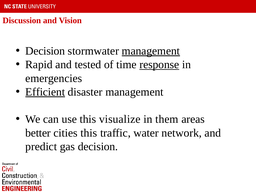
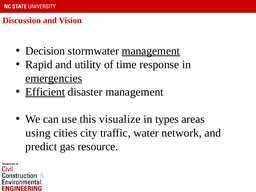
tested: tested -> utility
response underline: present -> none
emergencies underline: none -> present
them: them -> types
better: better -> using
cities this: this -> city
gas decision: decision -> resource
